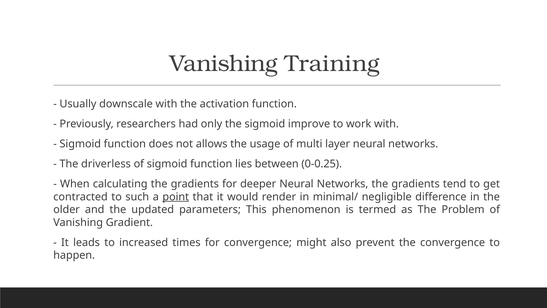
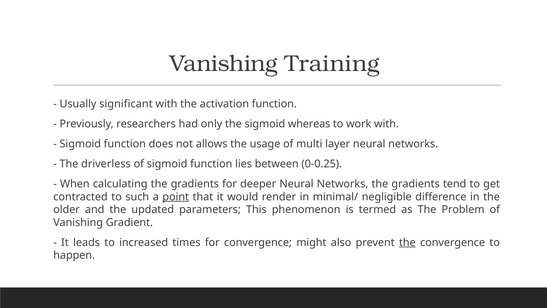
downscale: downscale -> significant
improve: improve -> whereas
the at (407, 242) underline: none -> present
